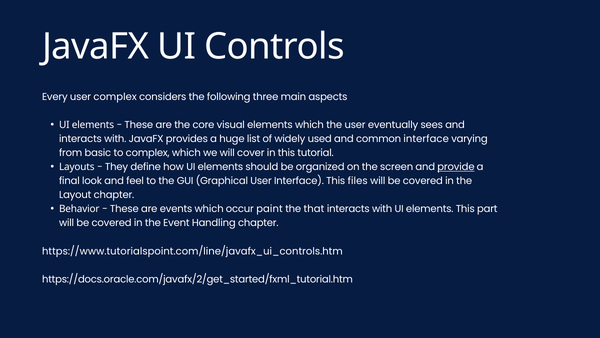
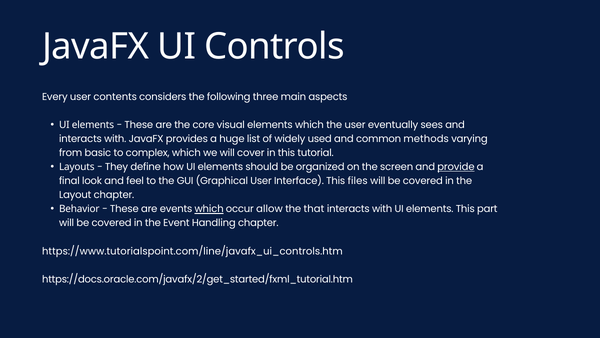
user complex: complex -> contents
common interface: interface -> methods
which at (209, 209) underline: none -> present
paint: paint -> allow
